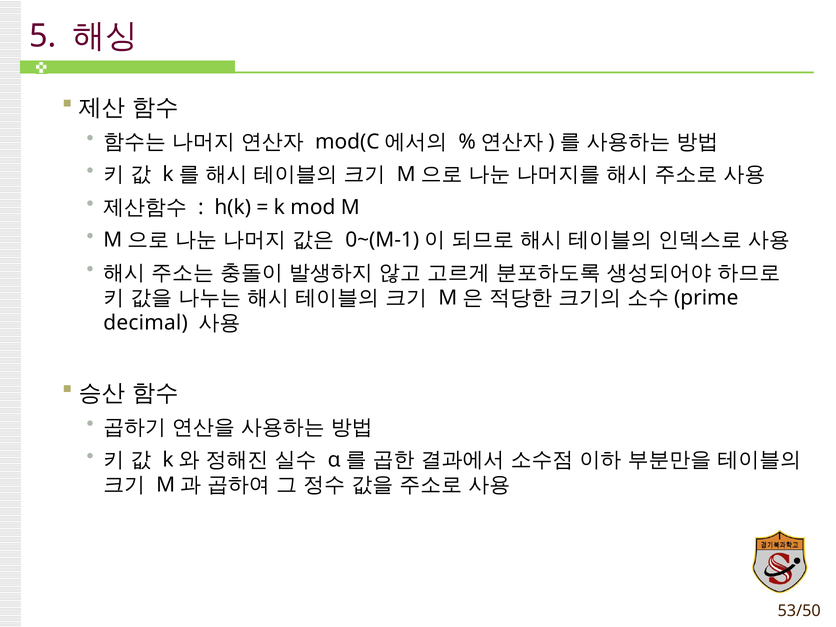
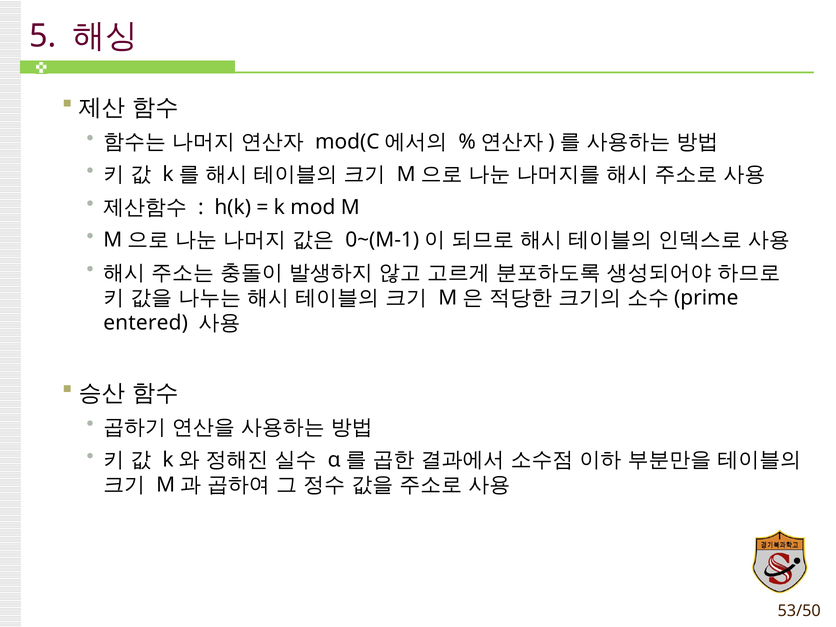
decimal: decimal -> entered
